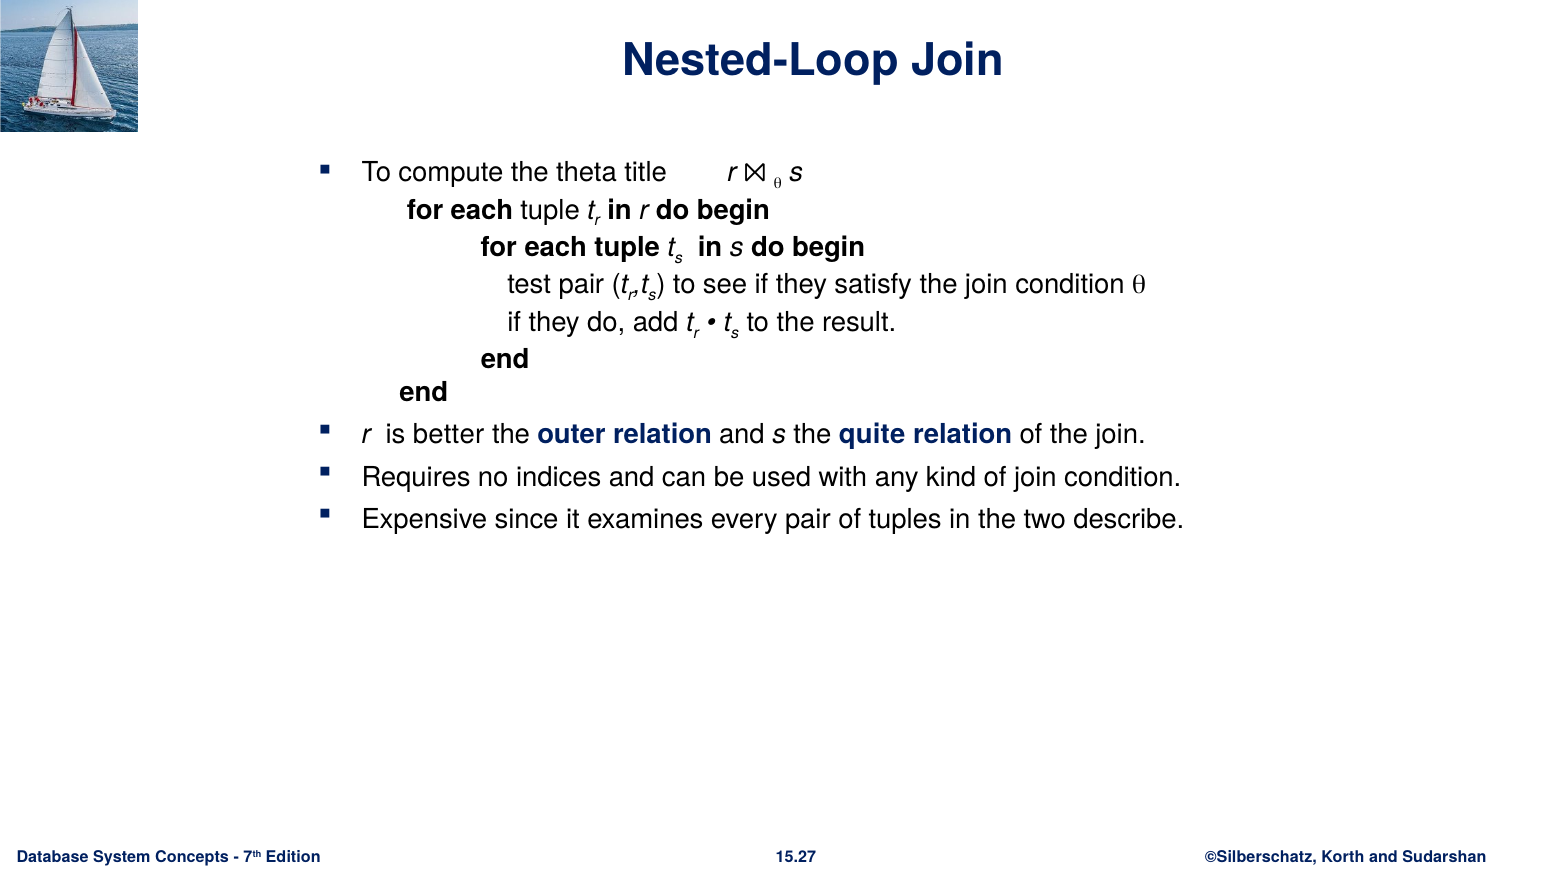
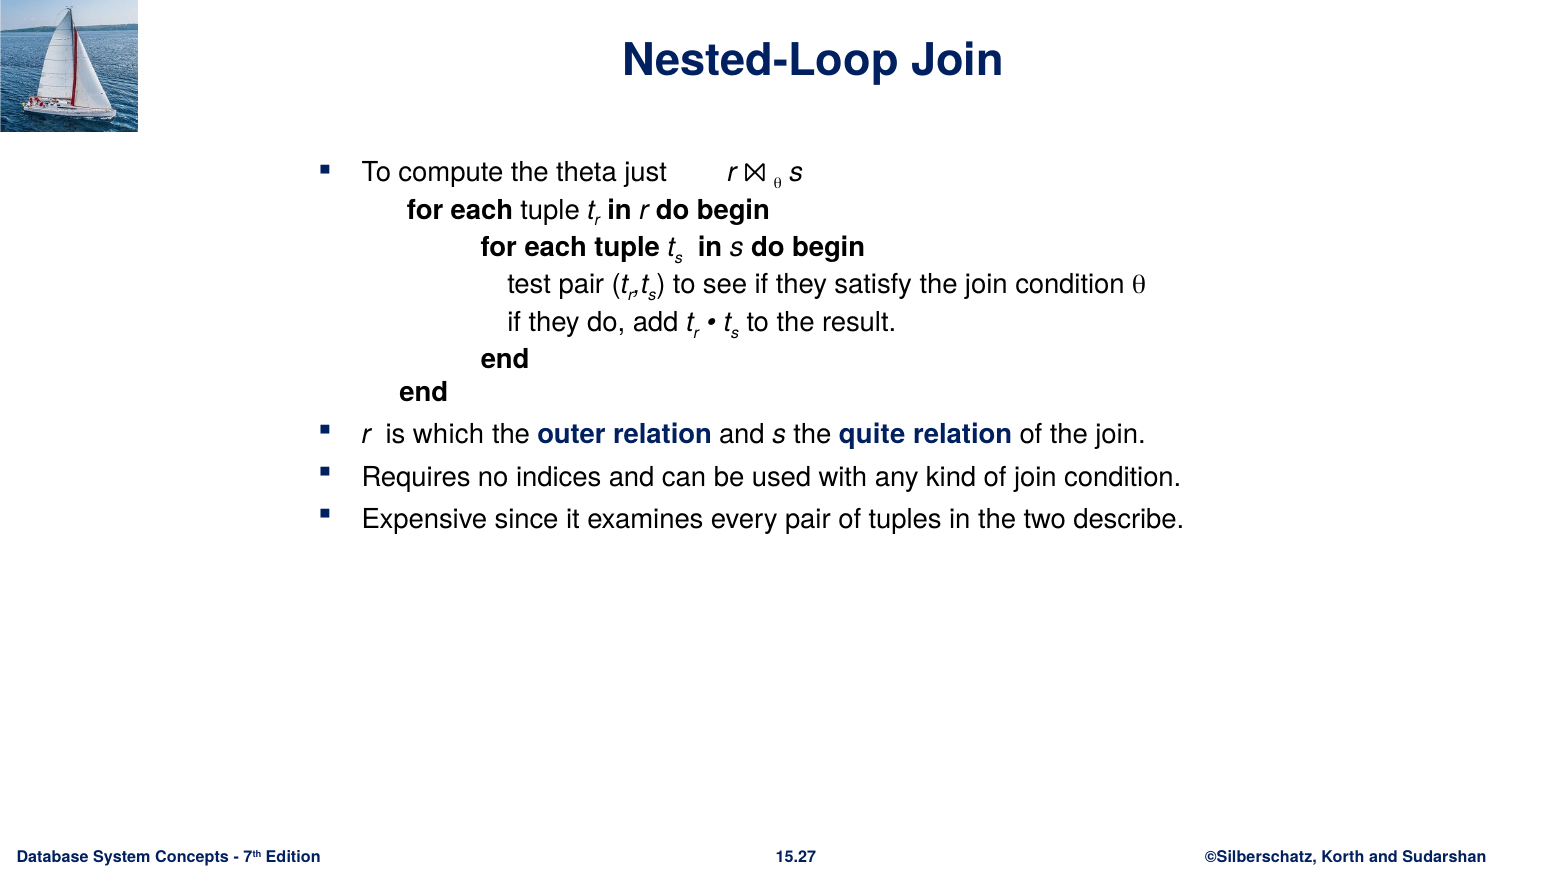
title: title -> just
better: better -> which
